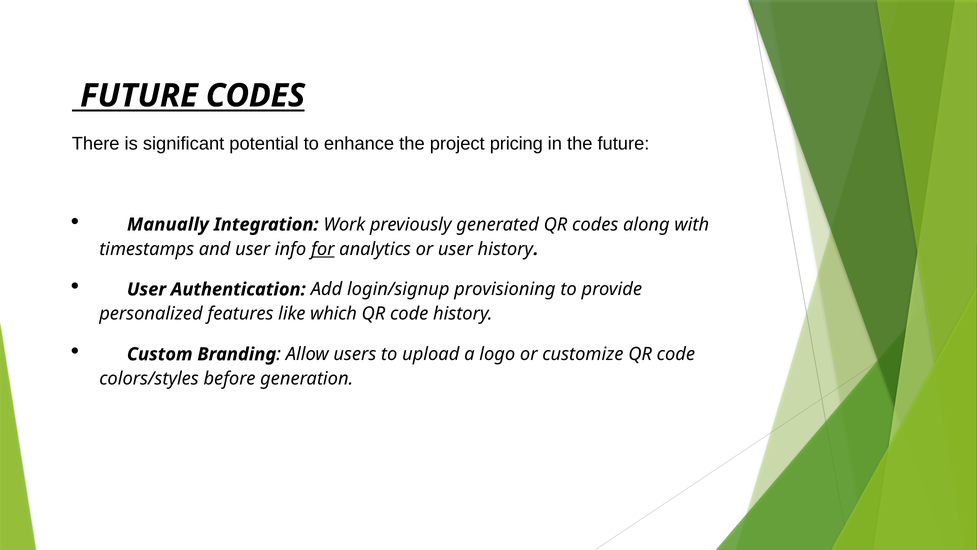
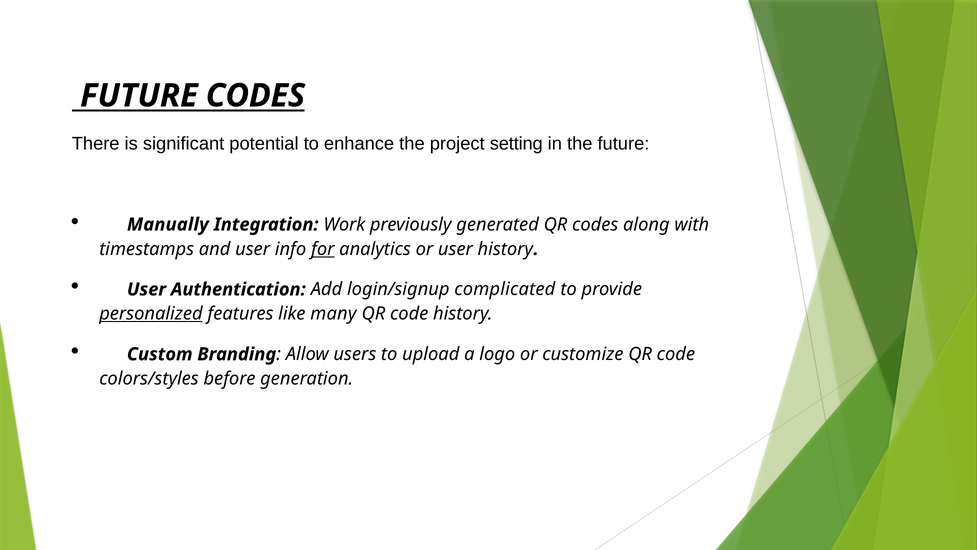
pricing: pricing -> setting
provisioning: provisioning -> complicated
personalized underline: none -> present
which: which -> many
